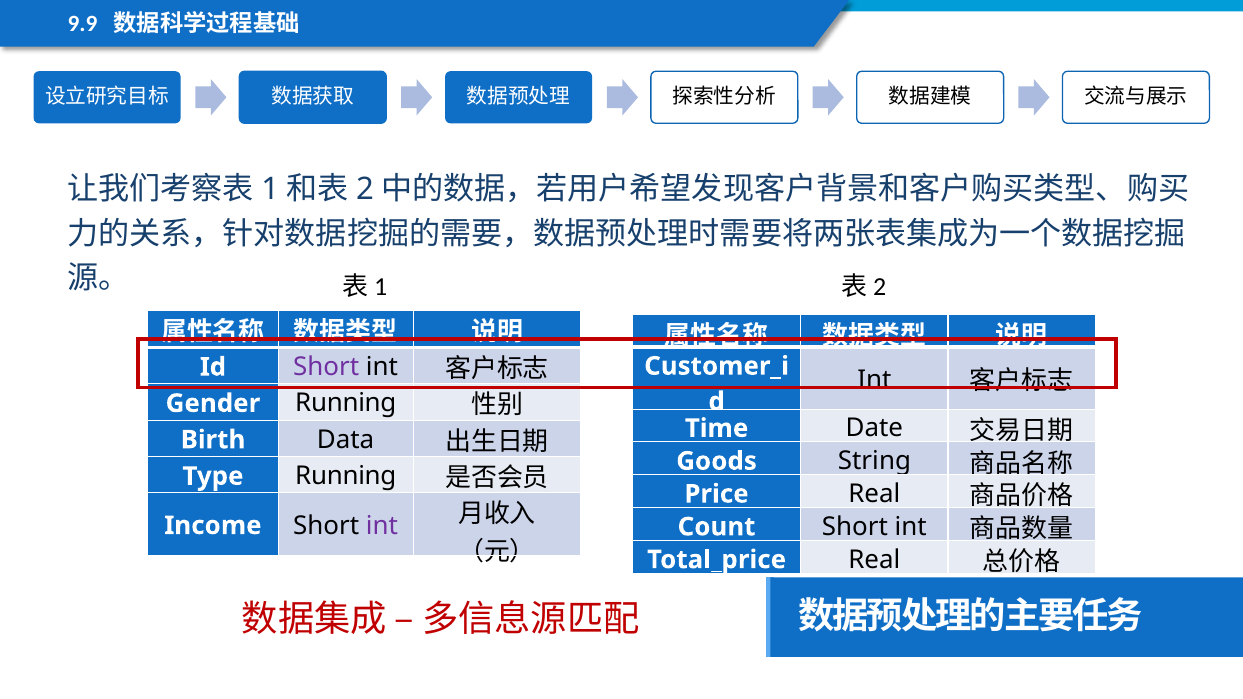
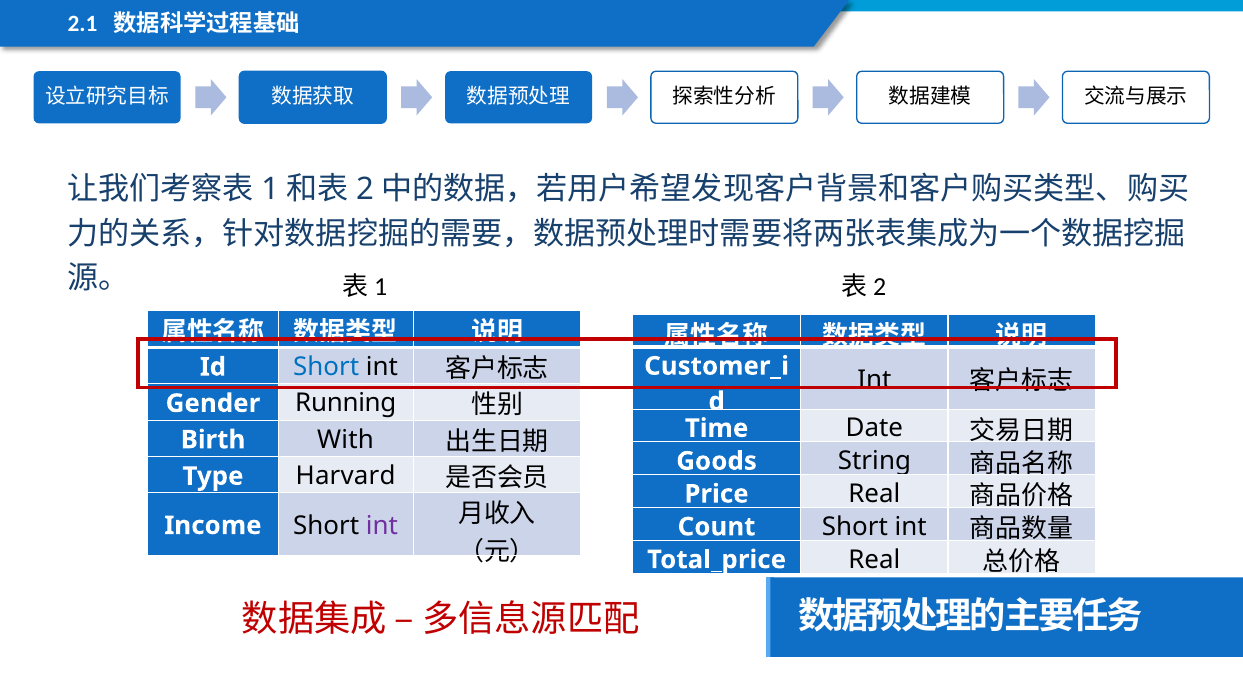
9.9: 9.9 -> 2.1
Short at (326, 367) colour: purple -> blue
Data: Data -> With
Running at (346, 476): Running -> Harvard
